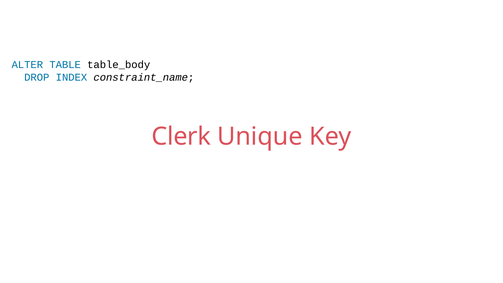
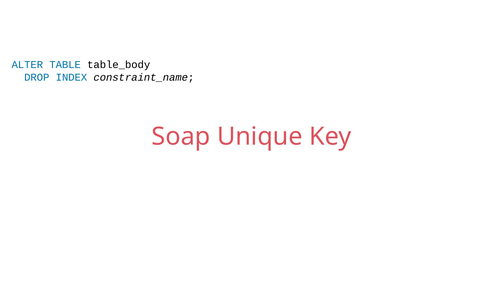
Clerk: Clerk -> Soap
